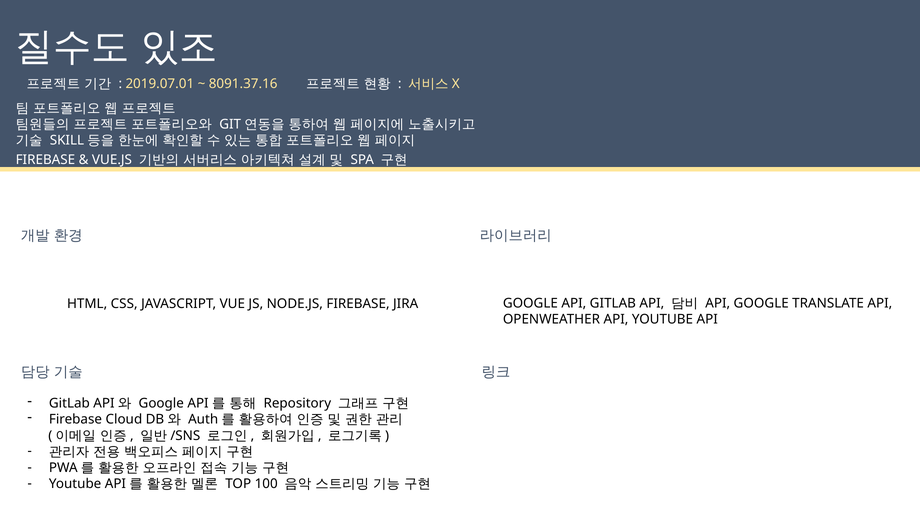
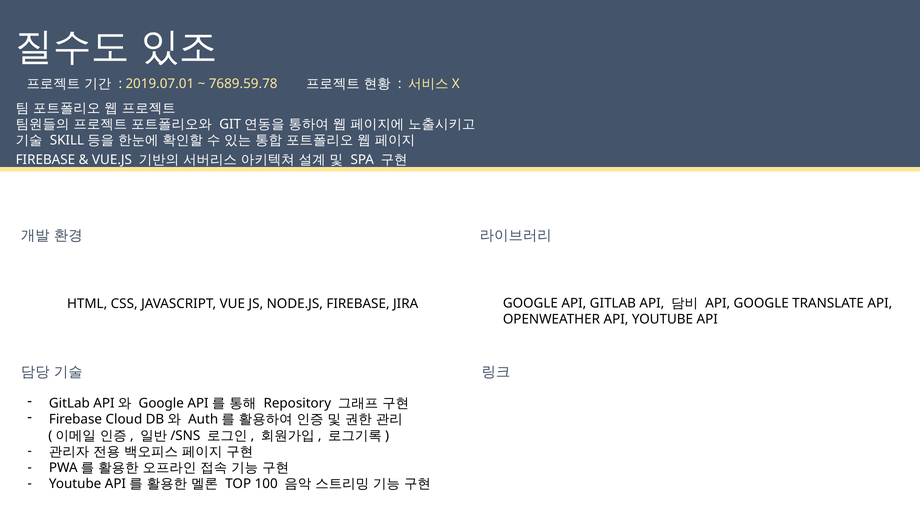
8091.37.16: 8091.37.16 -> 7689.59.78
